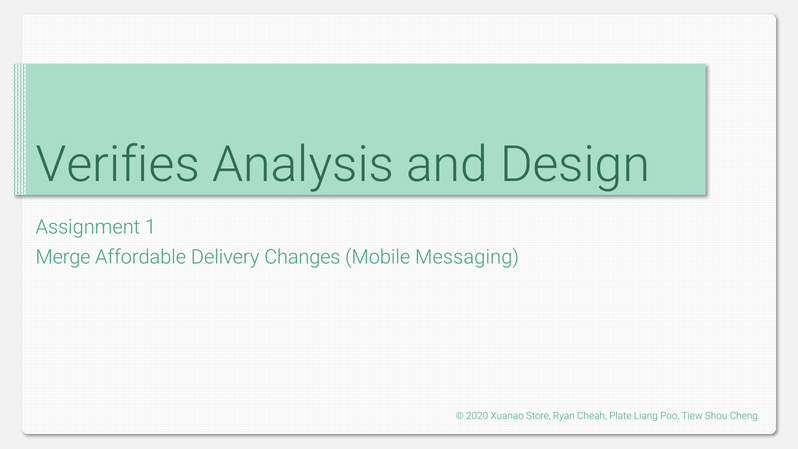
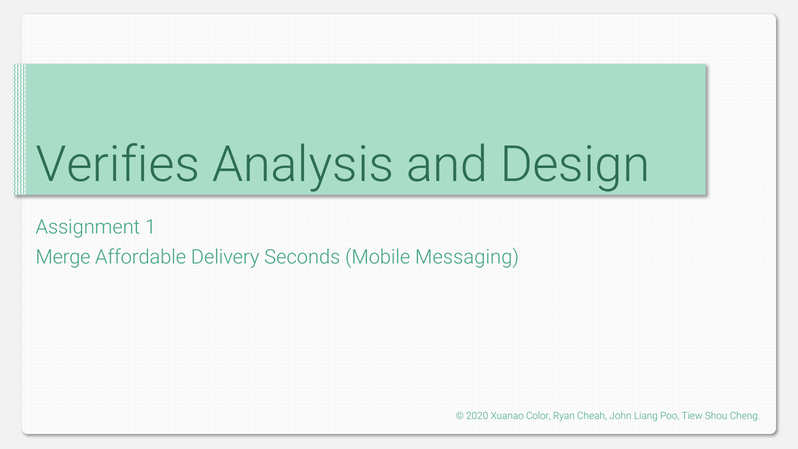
Changes: Changes -> Seconds
Store: Store -> Color
Plate: Plate -> John
